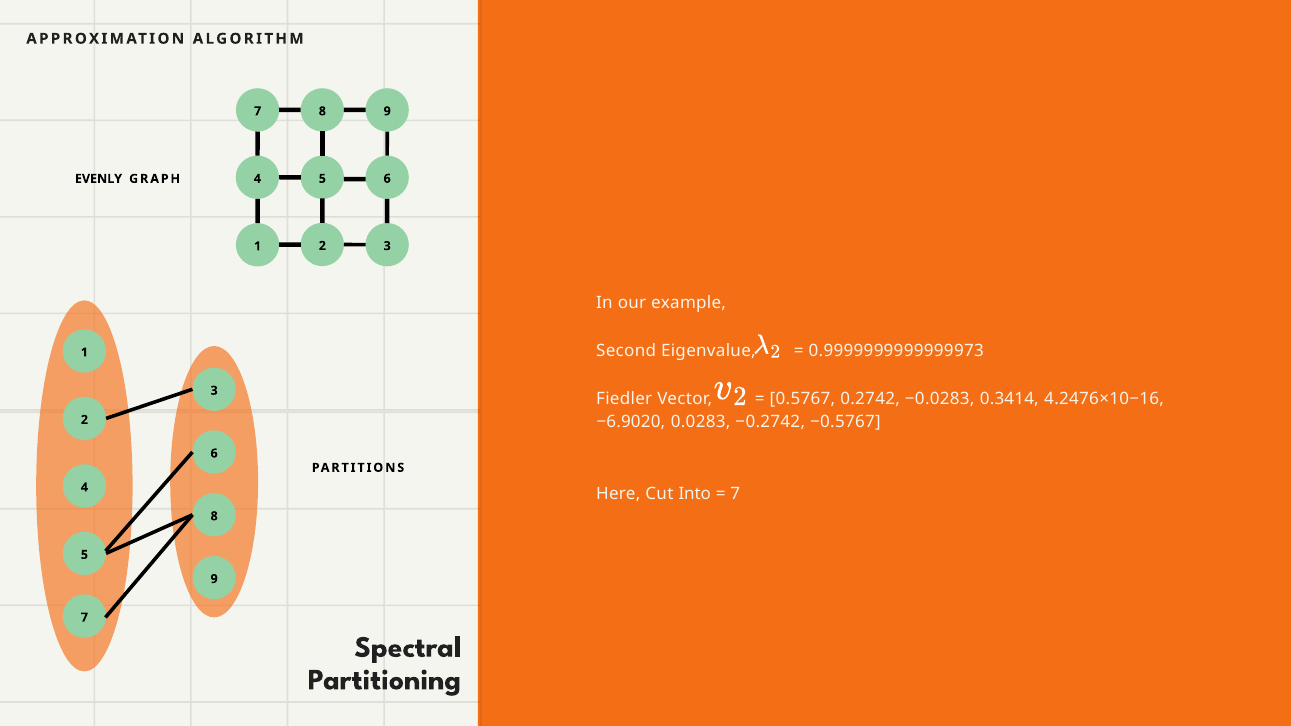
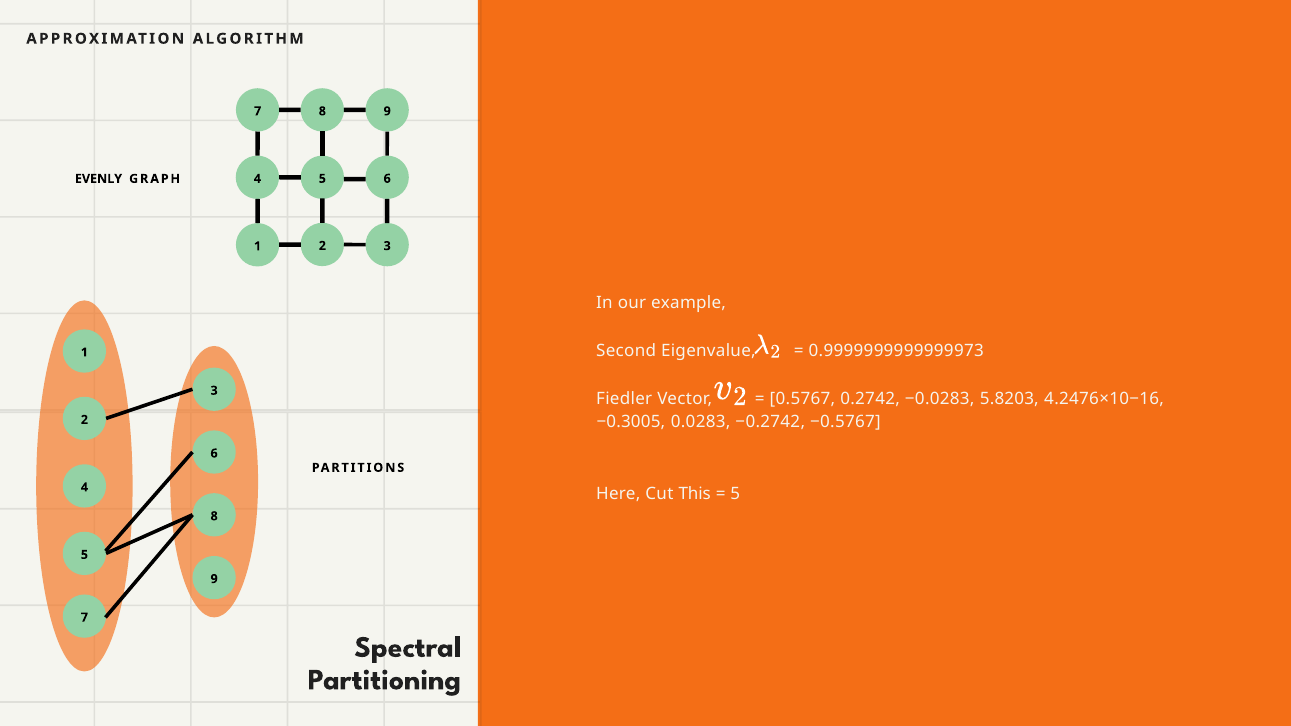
0.3414: 0.3414 -> 5.8203
−6.9020: −6.9020 -> −0.3005
Into: Into -> This
7 at (735, 494): 7 -> 5
